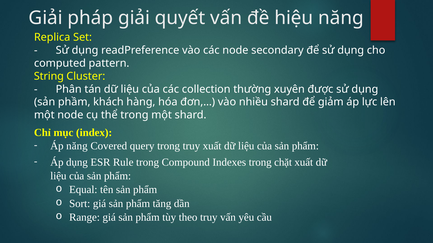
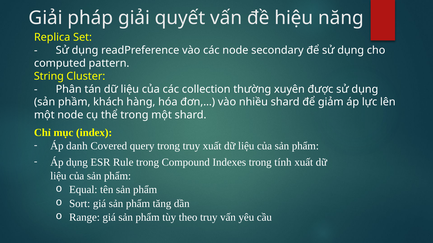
Áp năng: năng -> danh
chặt: chặt -> tính
